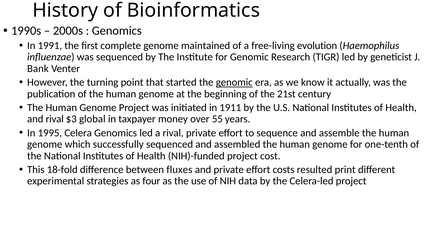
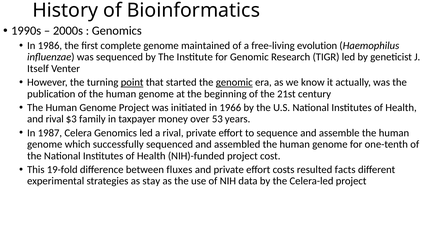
1991: 1991 -> 1986
Bank: Bank -> Itself
point underline: none -> present
1911: 1911 -> 1966
global: global -> family
55: 55 -> 53
1995: 1995 -> 1987
18-fold: 18-fold -> 19-fold
print: print -> facts
four: four -> stay
